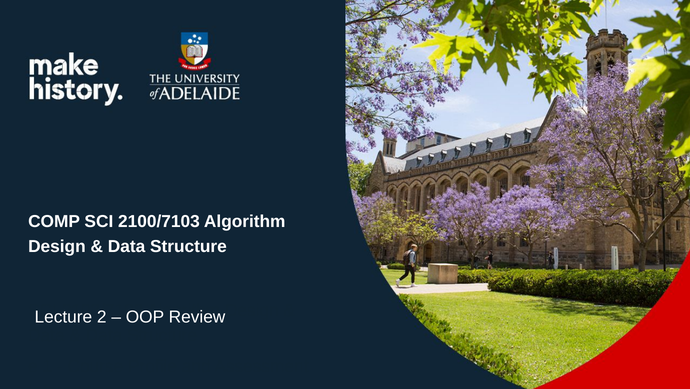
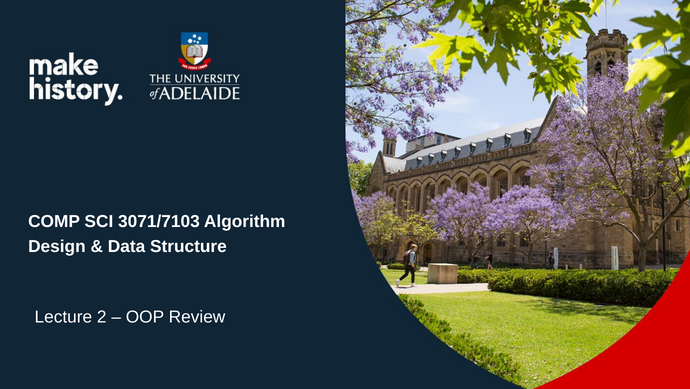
2100/7103: 2100/7103 -> 3071/7103
